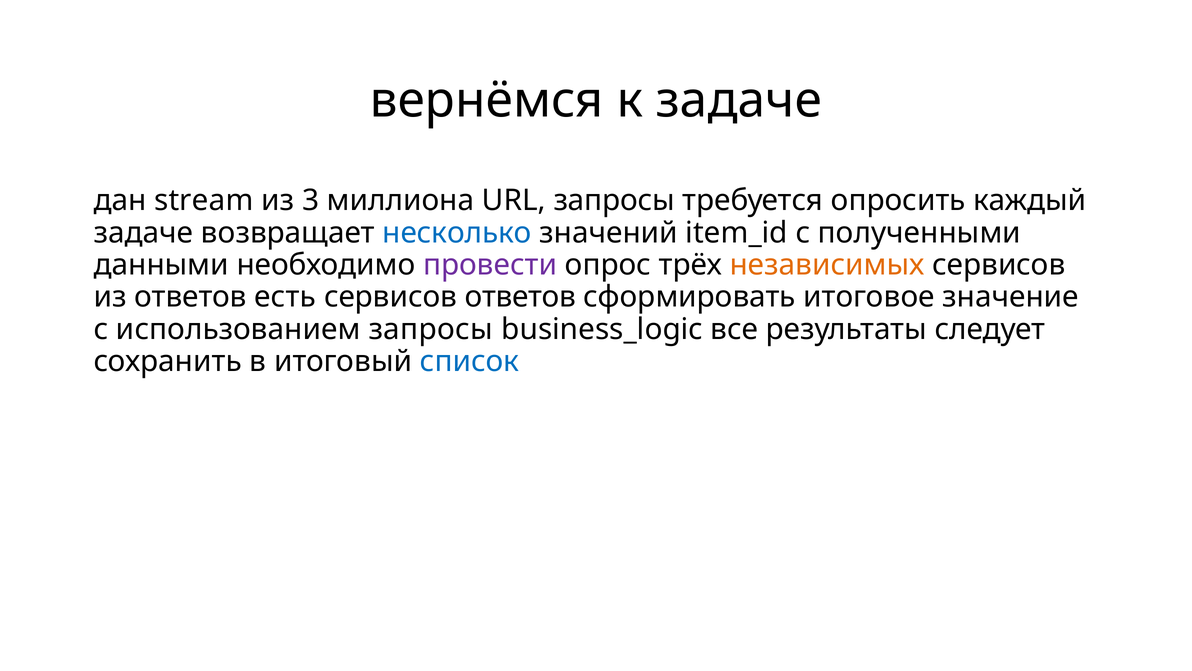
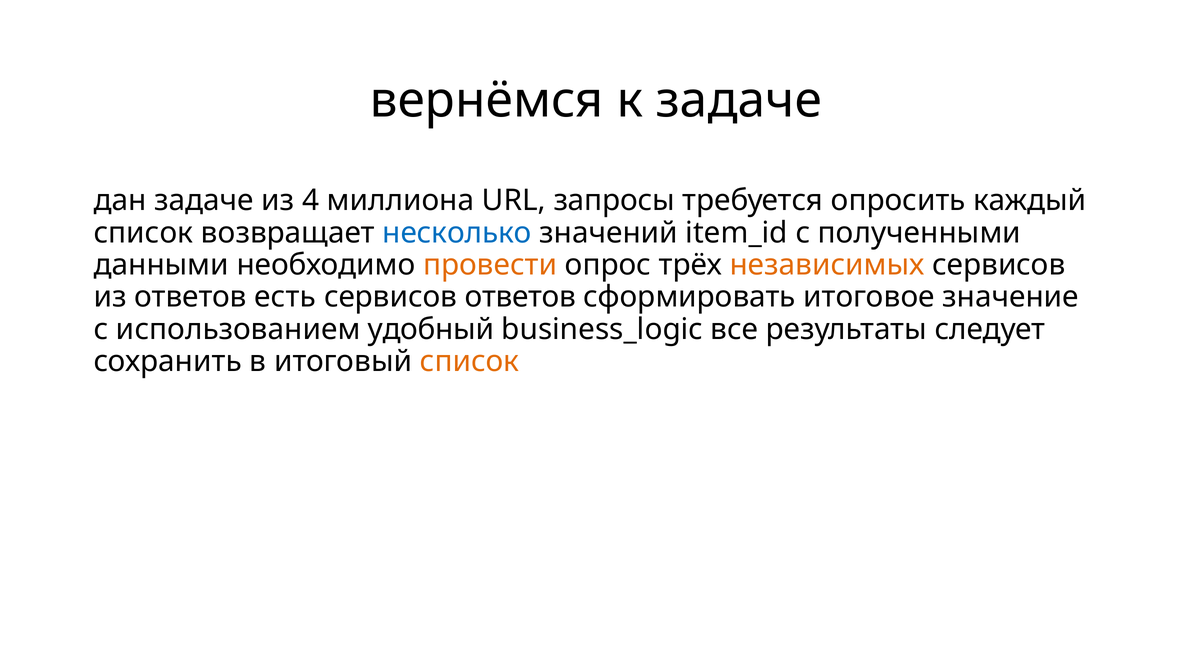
дан stream: stream -> задаче
3: 3 -> 4
задаче at (143, 233): задаче -> список
провести colour: purple -> orange
использованием запросы: запросы -> удобный
список at (470, 361) colour: blue -> orange
